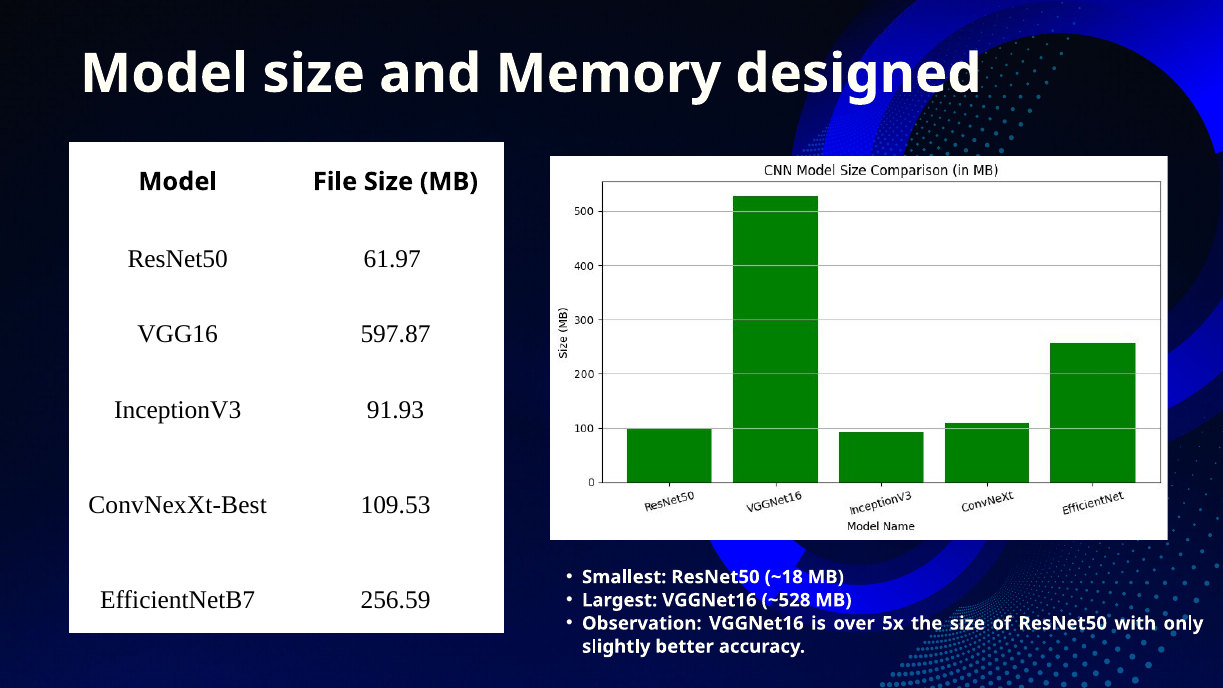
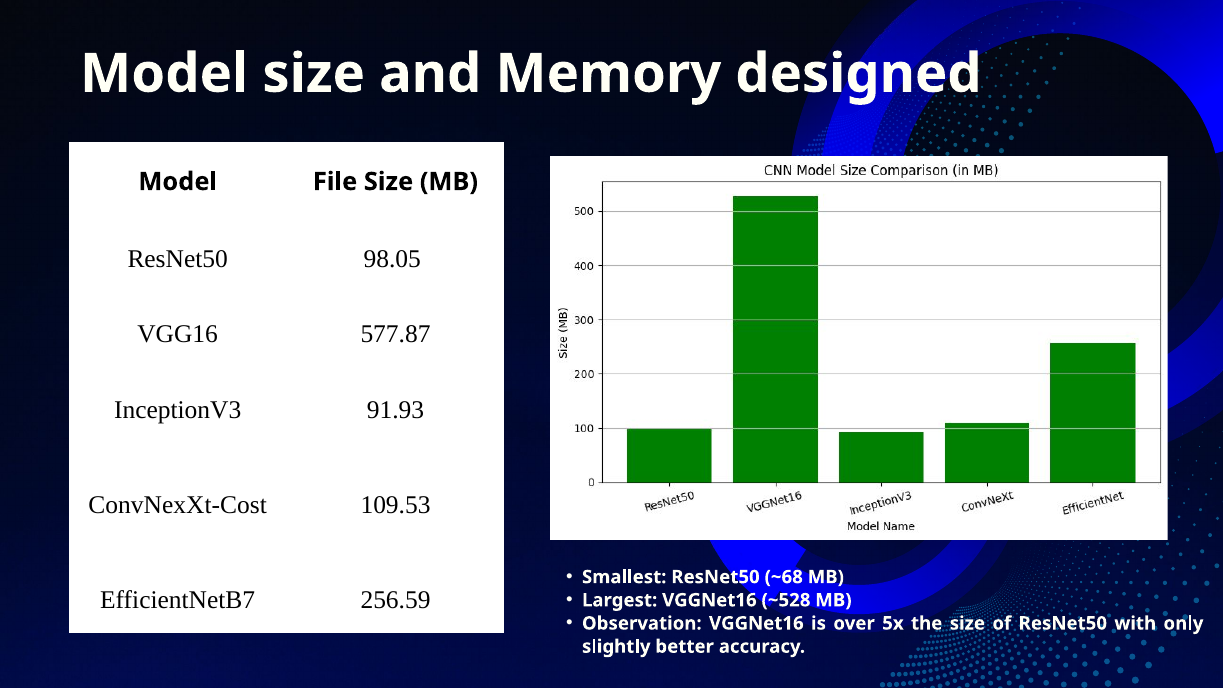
61.97: 61.97 -> 98.05
597.87: 597.87 -> 577.87
ConvNexXt-Best: ConvNexXt-Best -> ConvNexXt-Cost
~18: ~18 -> ~68
